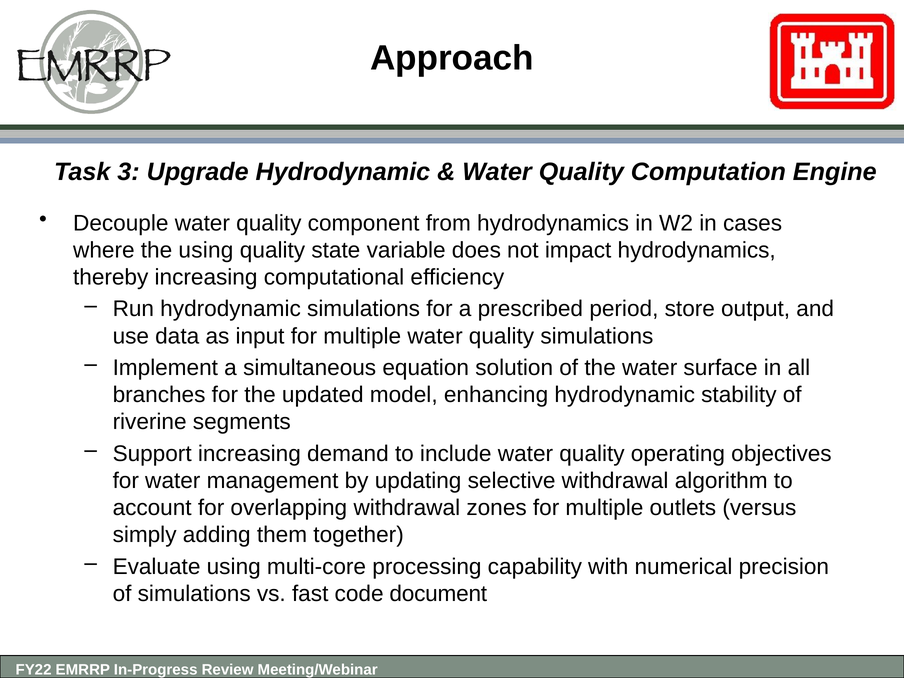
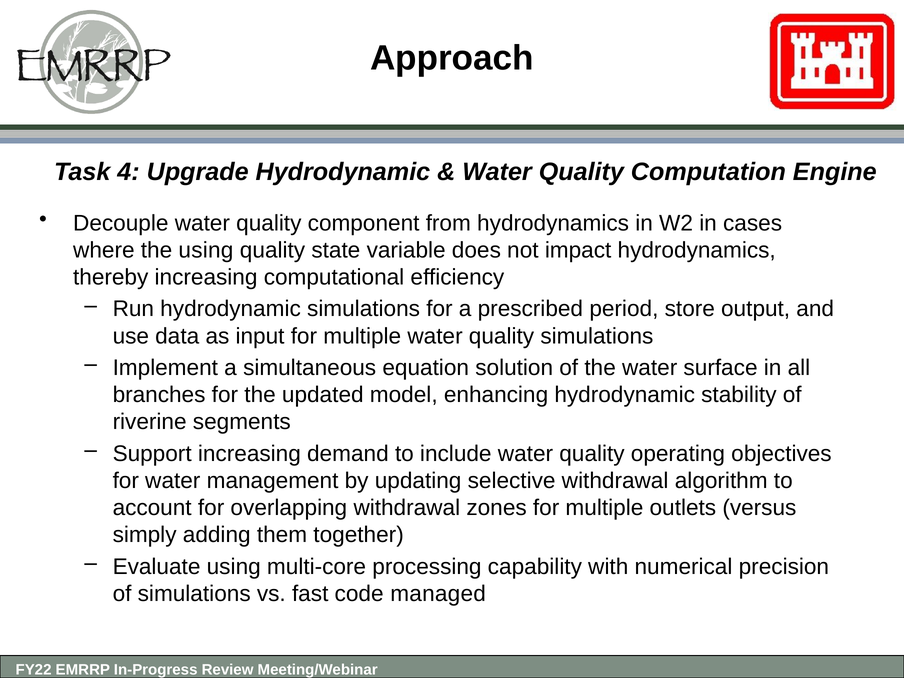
3: 3 -> 4
document: document -> managed
